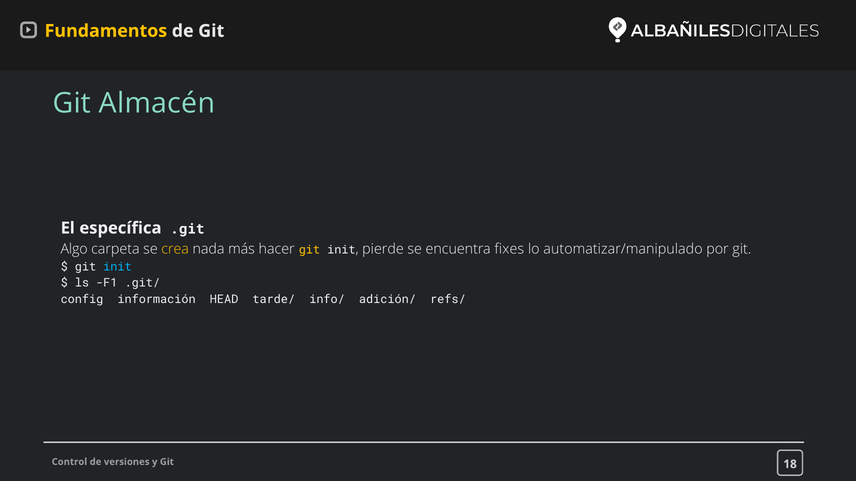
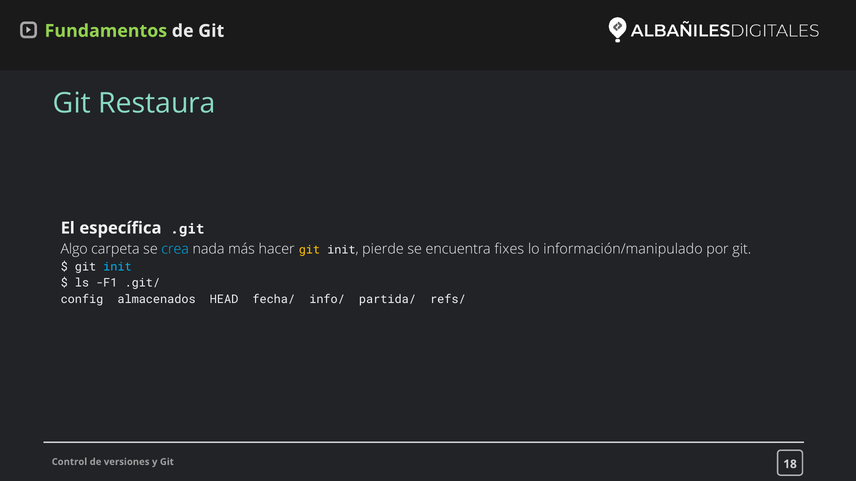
Fundamentos colour: yellow -> light green
Almacén: Almacén -> Restaura
crea colour: yellow -> light blue
automatizar/manipulado: automatizar/manipulado -> información/manipulado
información: información -> almacenados
tarde/: tarde/ -> fecha/
adición/: adición/ -> partida/
